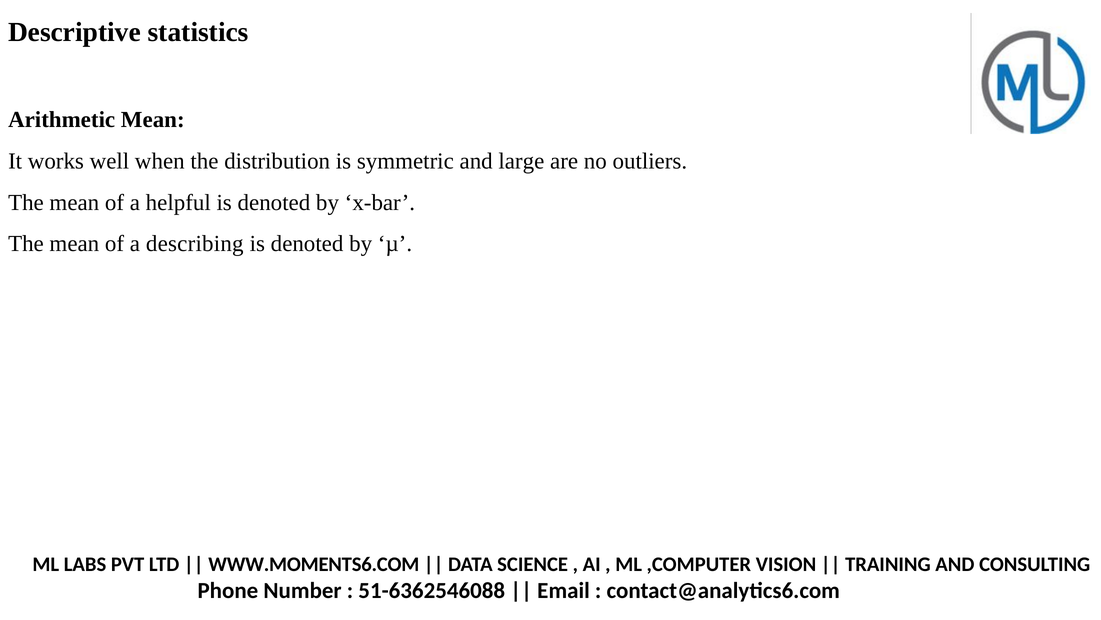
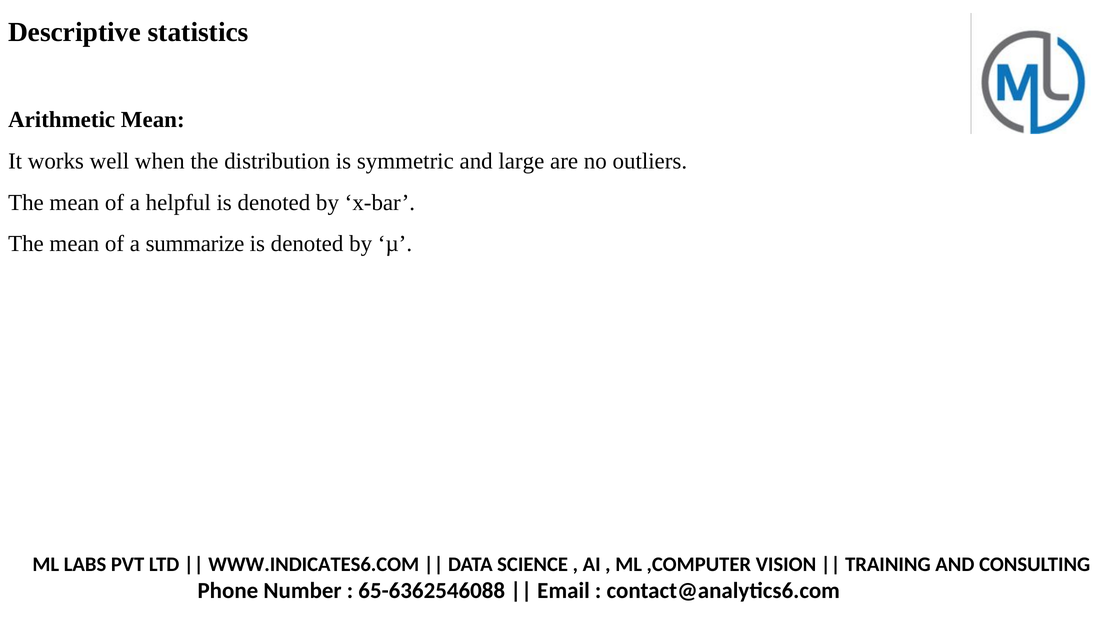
describing: describing -> summarize
WWW.MOMENTS6.COM: WWW.MOMENTS6.COM -> WWW.INDICATES6.COM
51-6362546088: 51-6362546088 -> 65-6362546088
